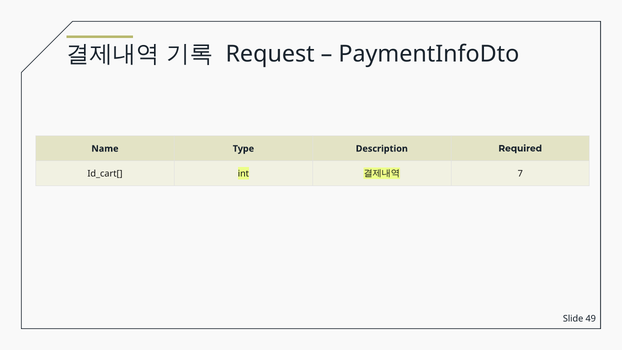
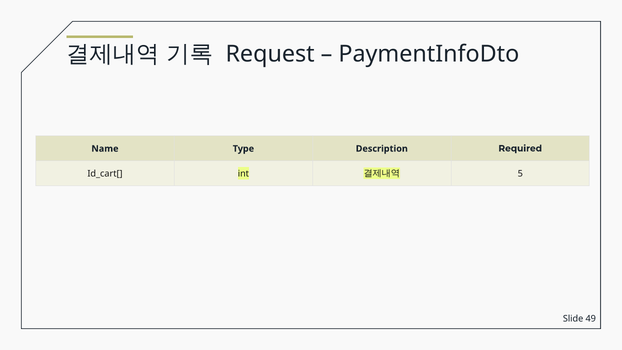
7: 7 -> 5
